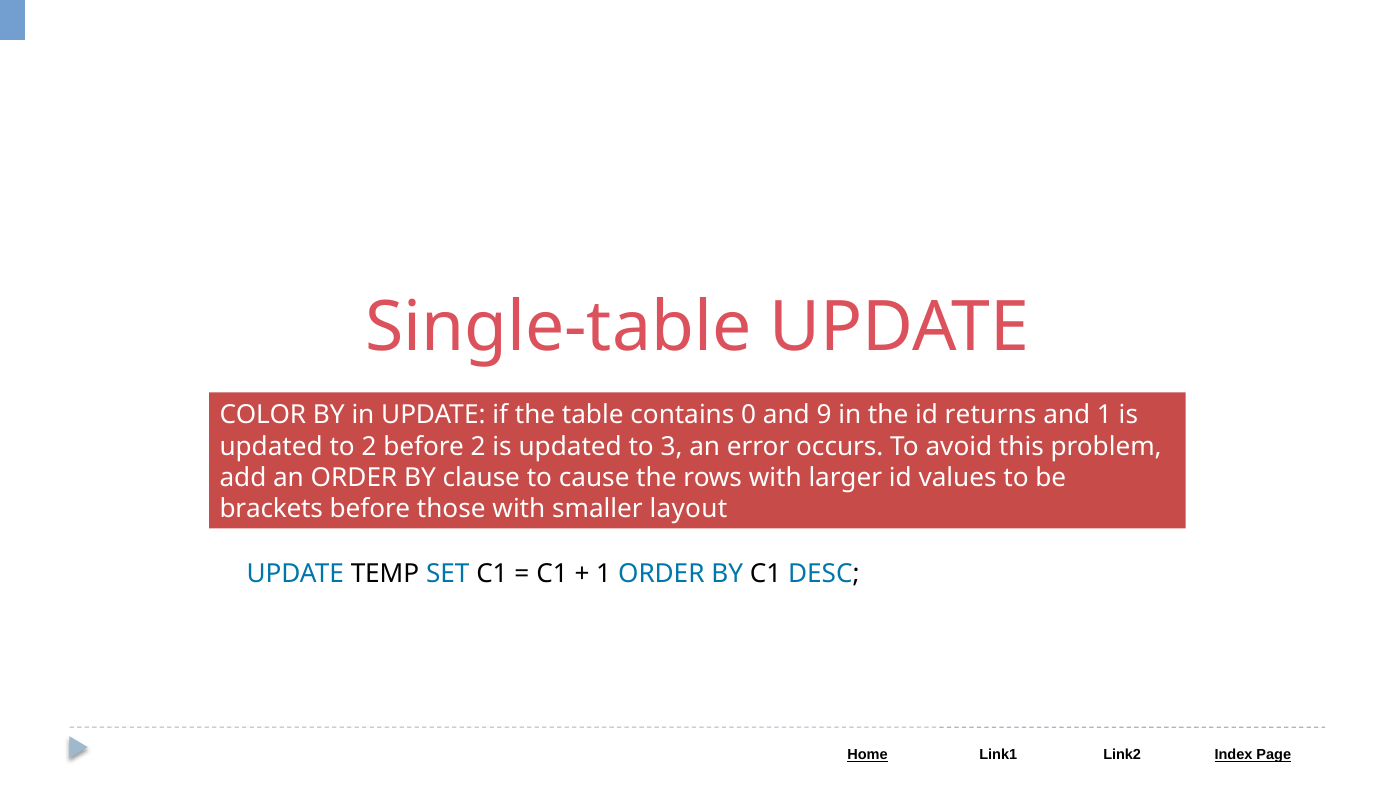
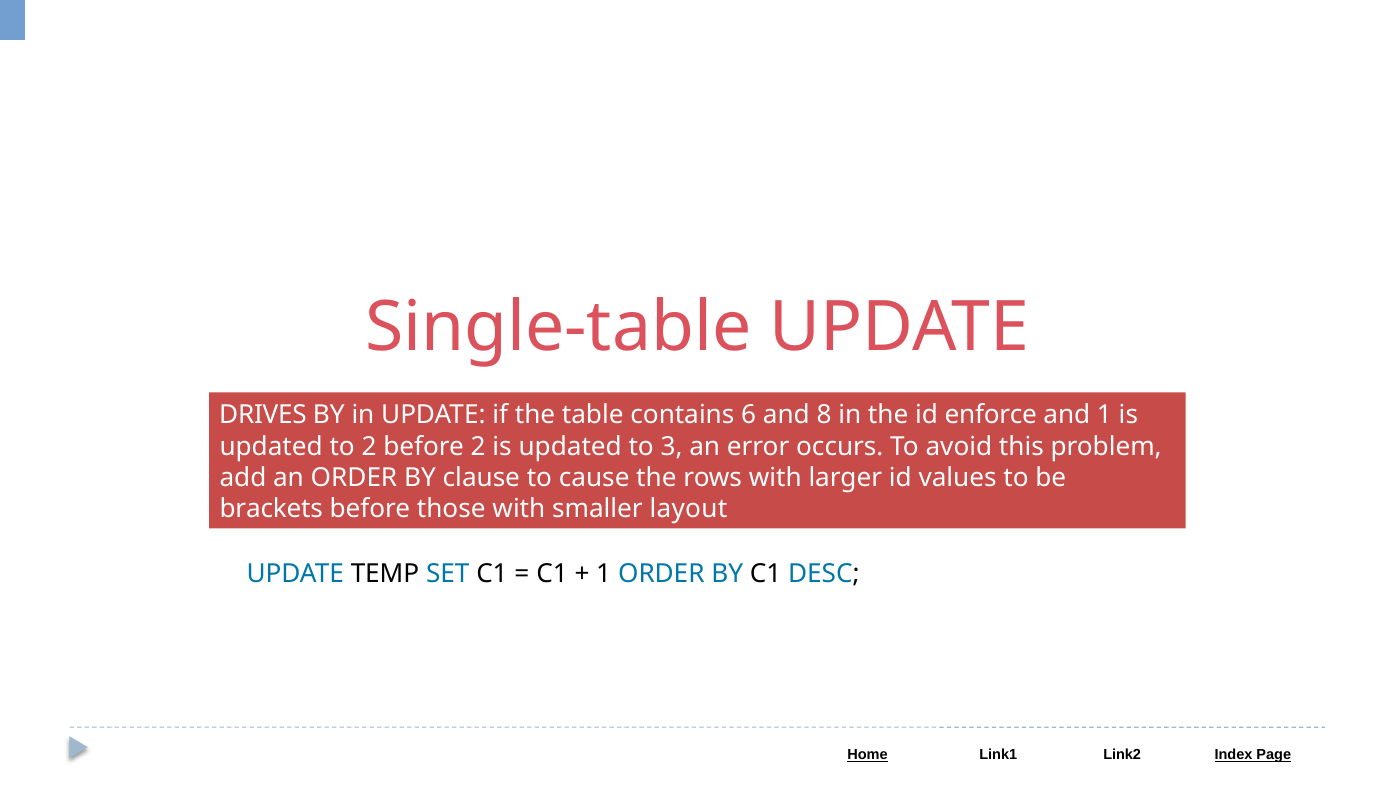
COLOR: COLOR -> DRIVES
0: 0 -> 6
9: 9 -> 8
returns: returns -> enforce
